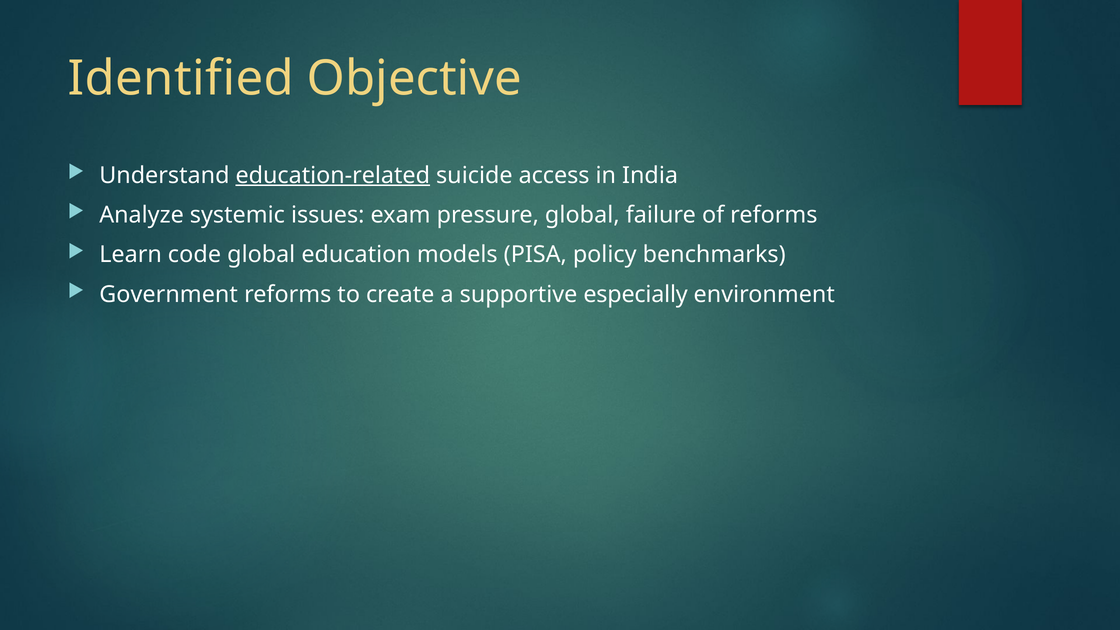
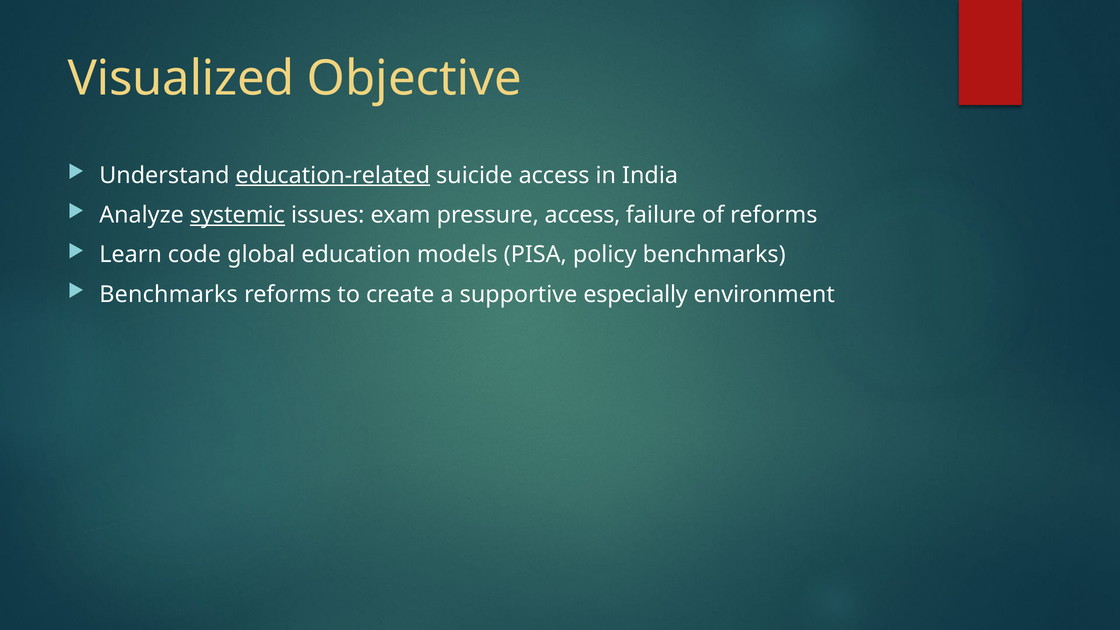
Identified: Identified -> Visualized
systemic underline: none -> present
pressure global: global -> access
Government at (169, 294): Government -> Benchmarks
